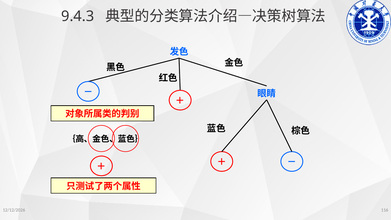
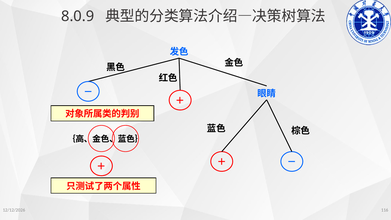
9.4.3: 9.4.3 -> 8.0.9
